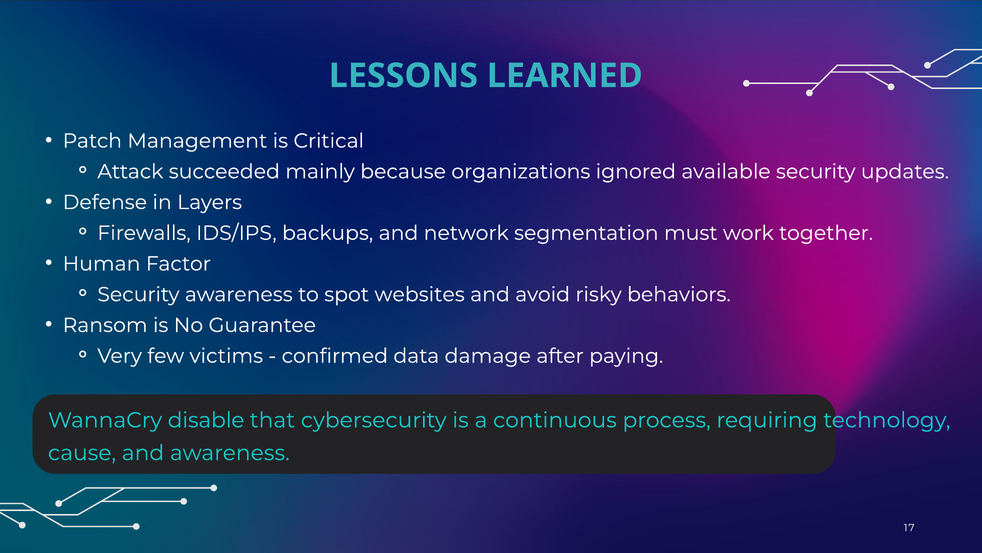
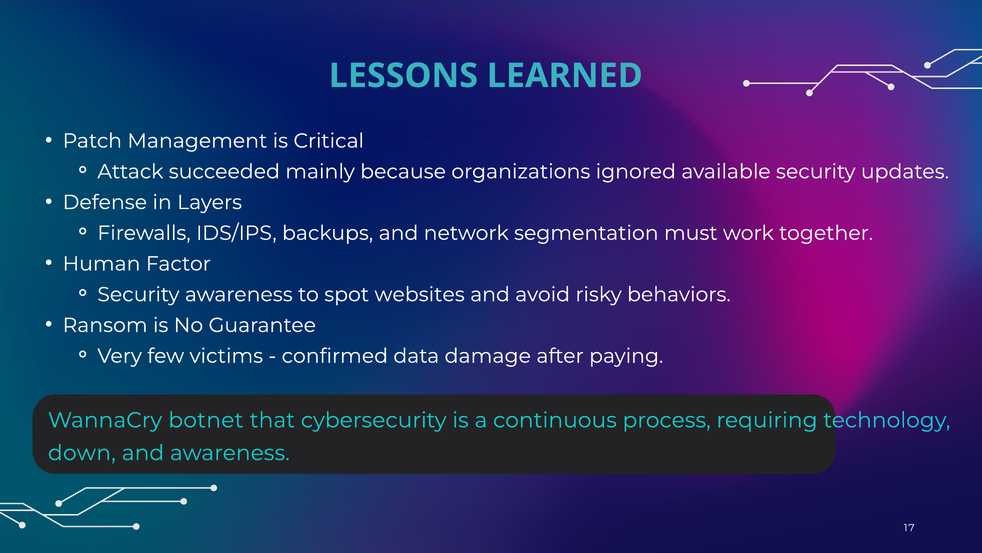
disable: disable -> botnet
cause: cause -> down
